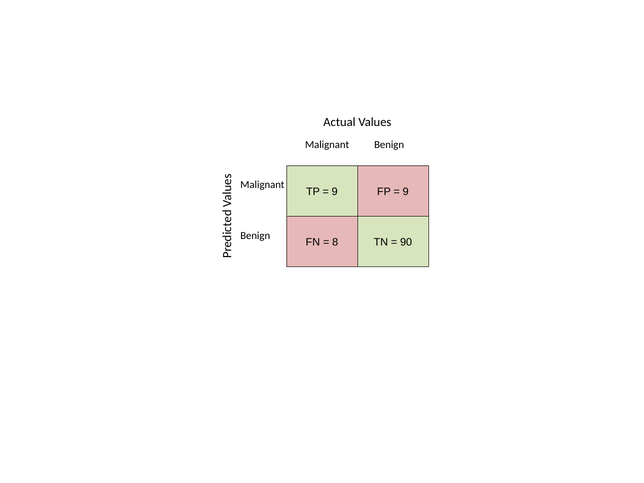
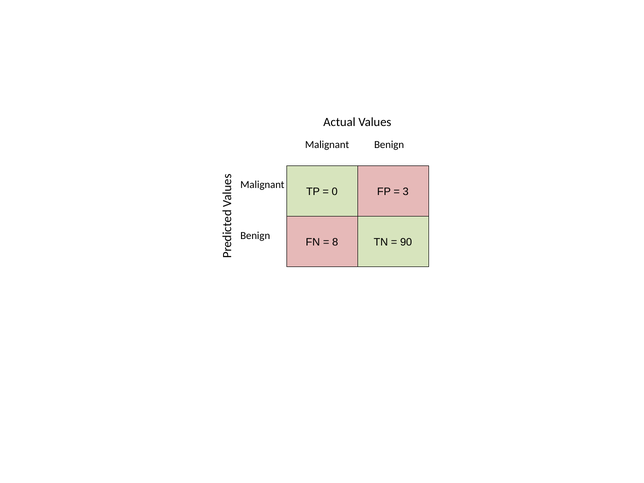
9 at (335, 192): 9 -> 0
9 at (406, 192): 9 -> 3
